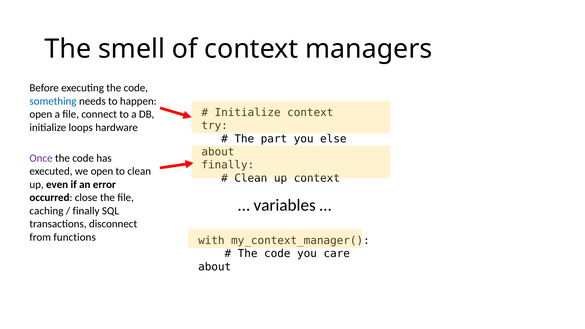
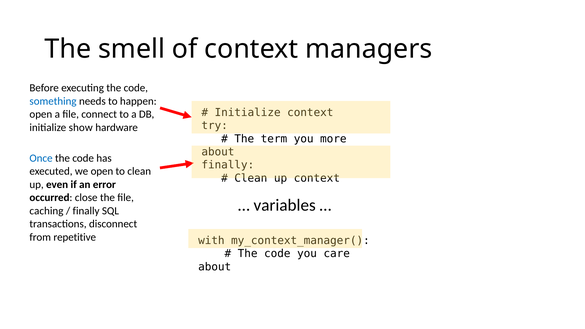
loops: loops -> show
part: part -> term
else: else -> more
Once colour: purple -> blue
functions: functions -> repetitive
